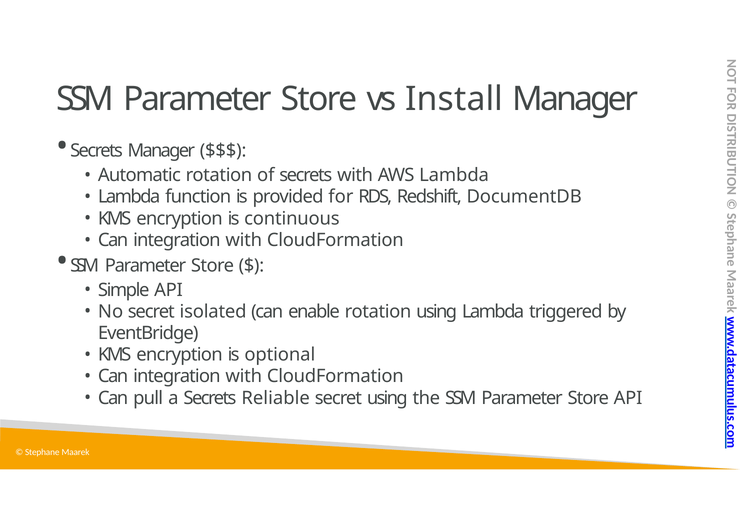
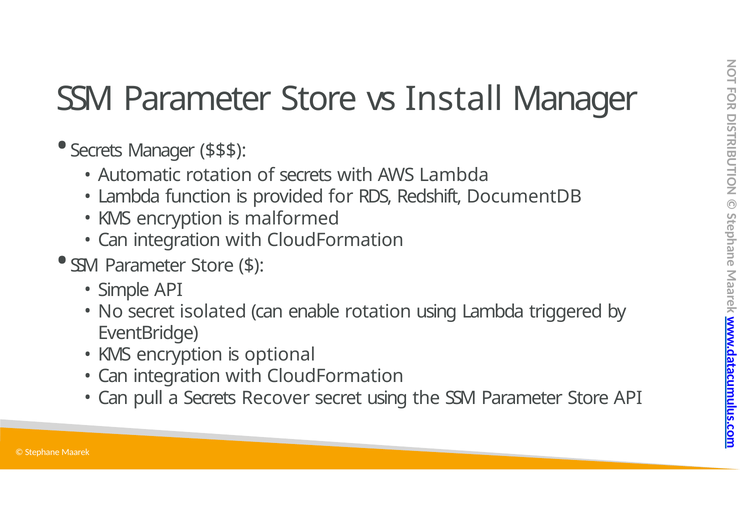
continuous: continuous -> malformed
Reliable: Reliable -> Recover
